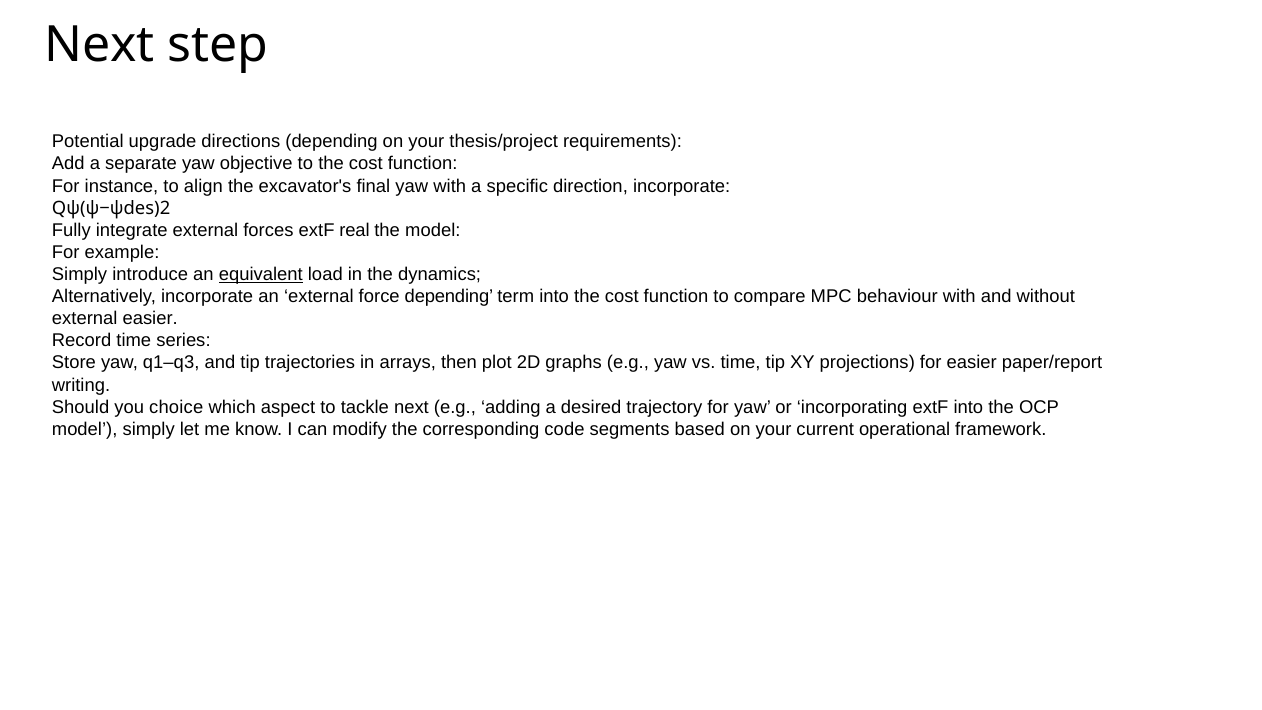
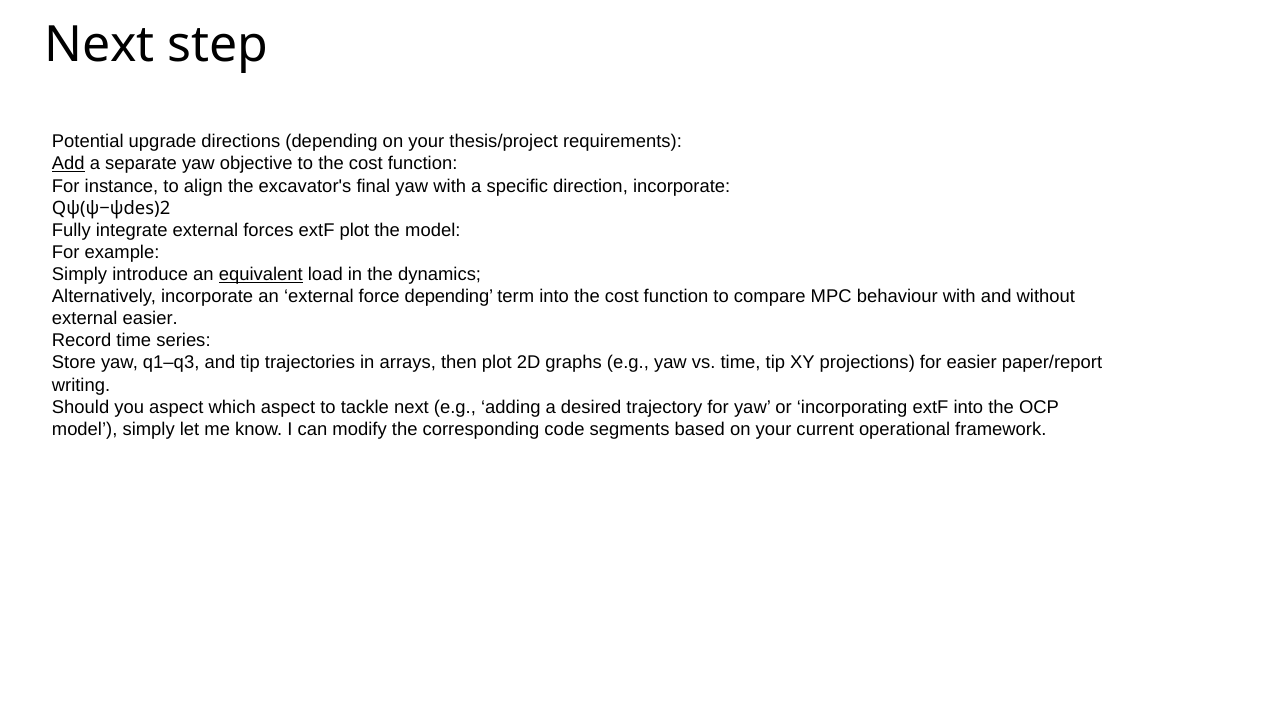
Add underline: none -> present
extF real: real -> plot
you choice: choice -> aspect
